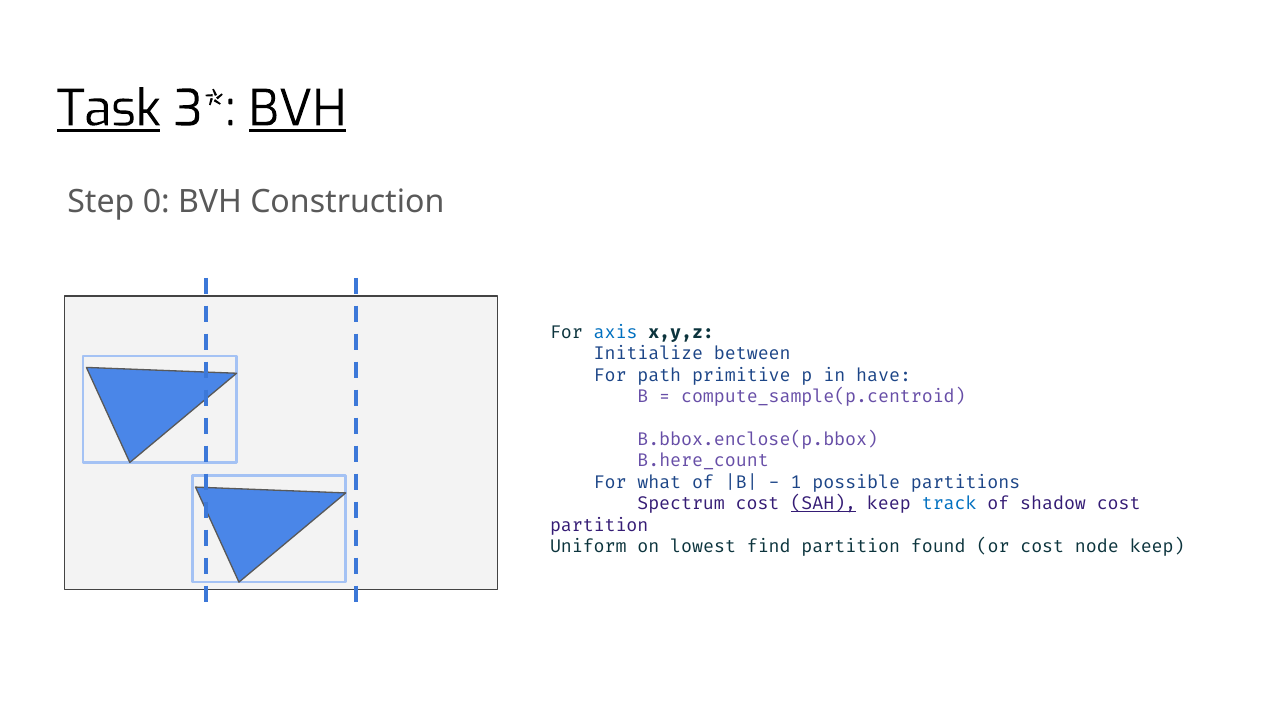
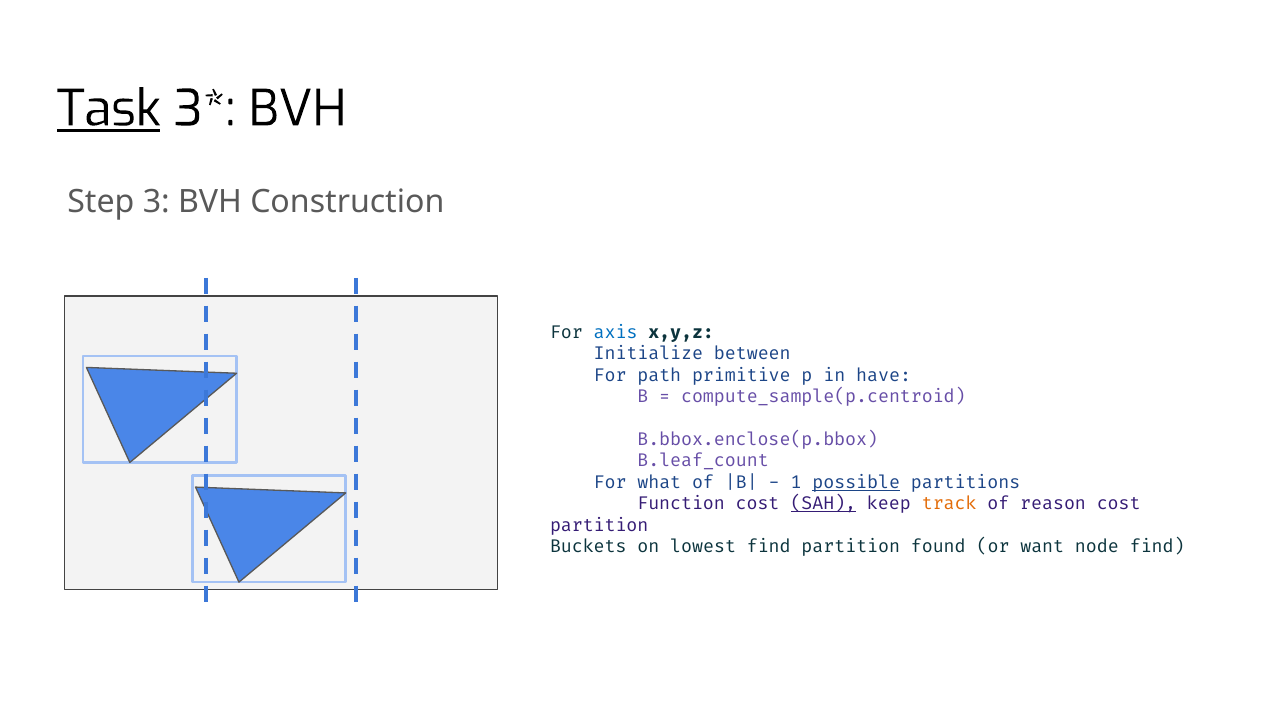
BVH at (298, 109) underline: present -> none
0: 0 -> 3
B.here_count++: B.here_count++ -> B.leaf_count++
possible underline: none -> present
Spectrum: Spectrum -> Function
track colour: blue -> orange
shadow: shadow -> reason
Uniform: Uniform -> Buckets
or cost: cost -> want
node keep: keep -> find
